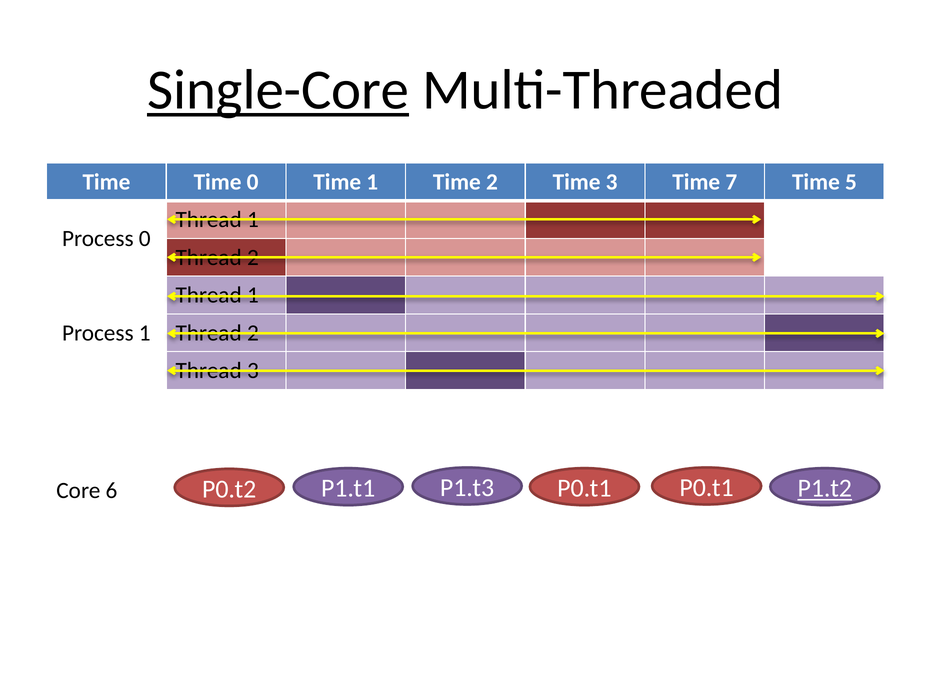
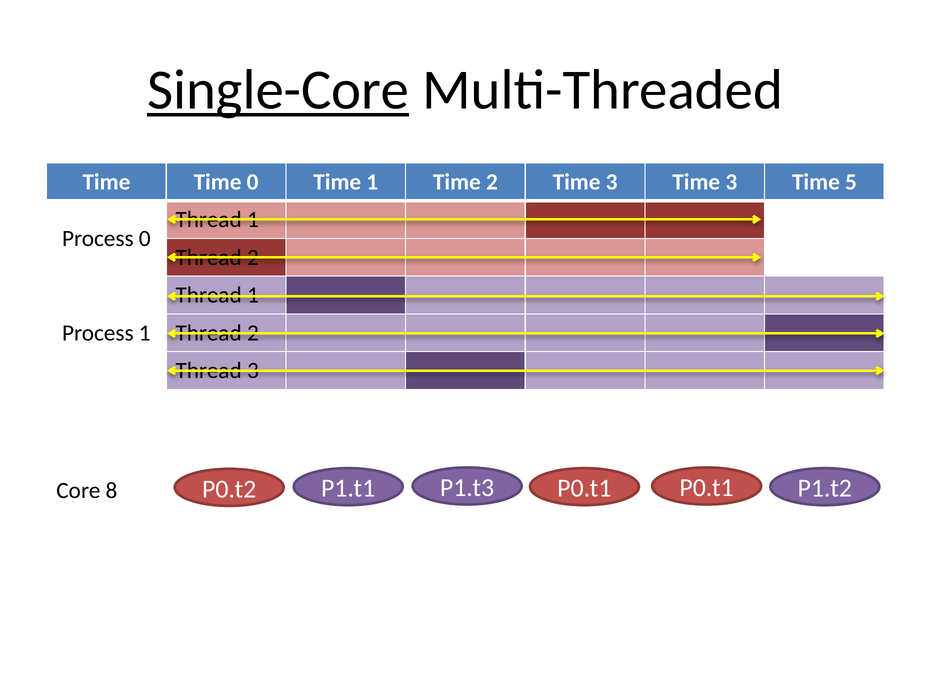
3 Time 7: 7 -> 3
P1.t2 underline: present -> none
6: 6 -> 8
